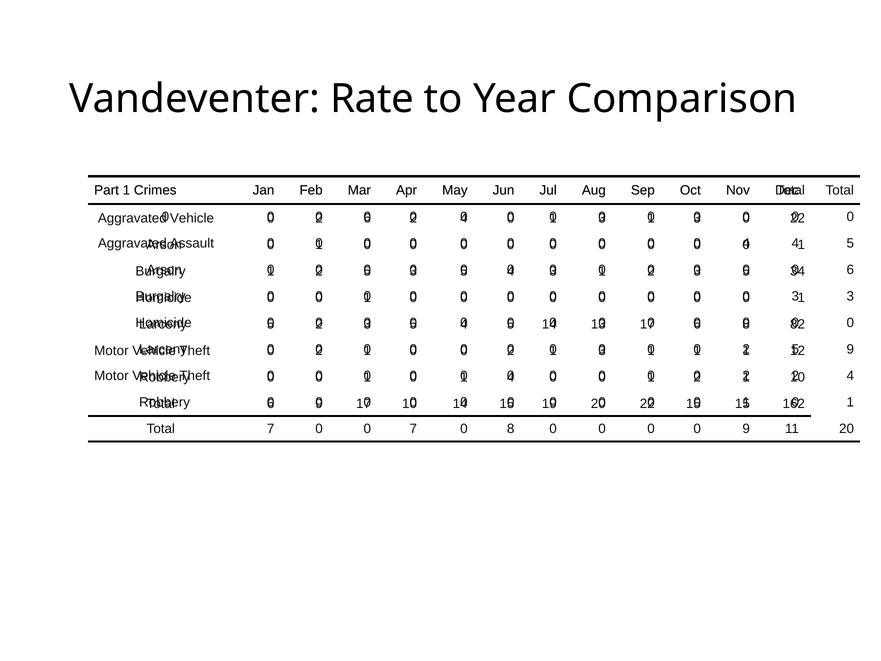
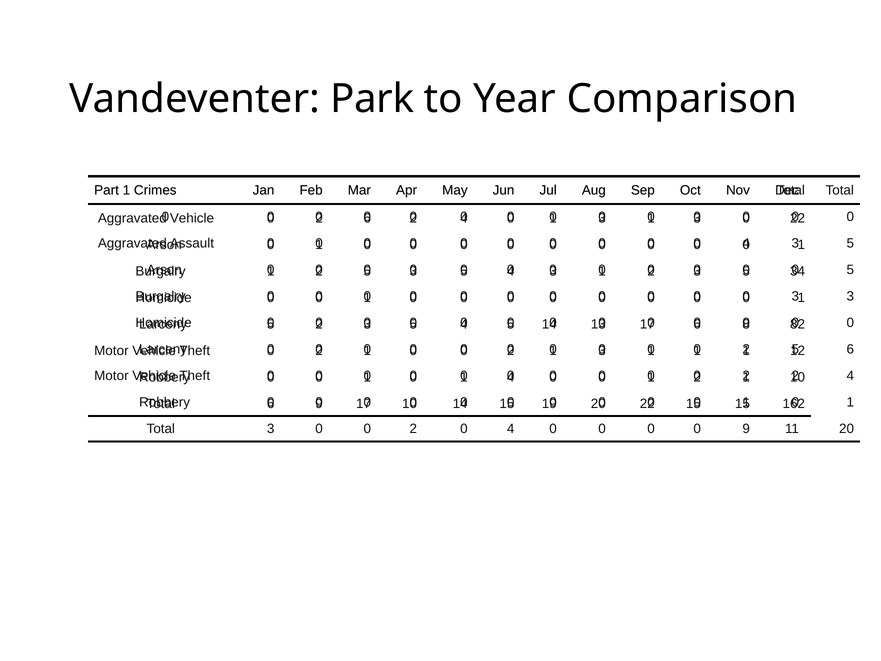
Rate: Rate -> Park
4 at (795, 243): 4 -> 3
6 at (850, 270): 6 -> 5
9 at (850, 349): 9 -> 6
Total 7: 7 -> 3
7 at (413, 429): 7 -> 2
8 at (511, 429): 8 -> 4
